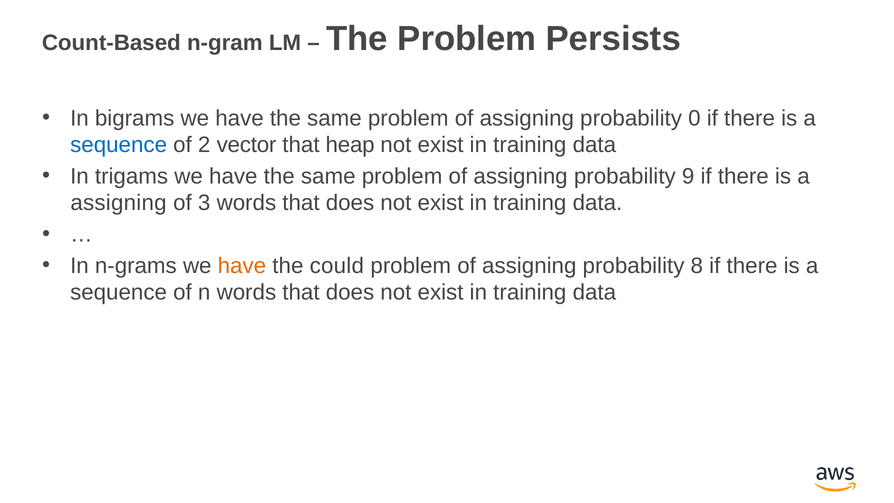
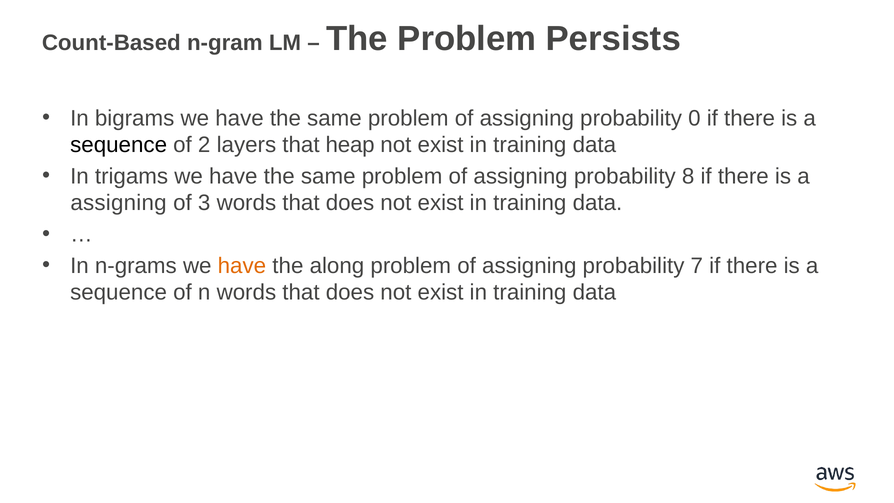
sequence at (119, 145) colour: blue -> black
vector: vector -> layers
9: 9 -> 8
could: could -> along
8: 8 -> 7
